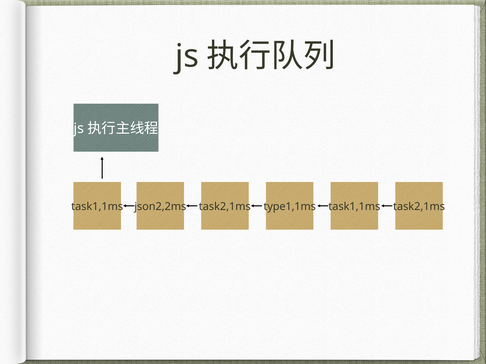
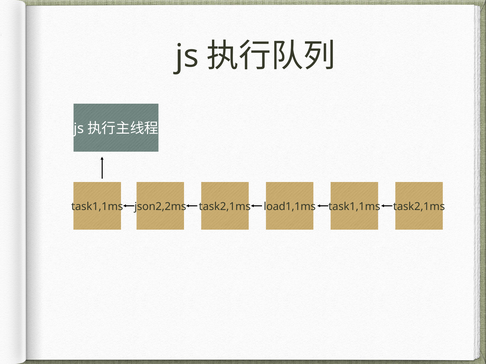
type1,1ms: type1,1ms -> load1,1ms
